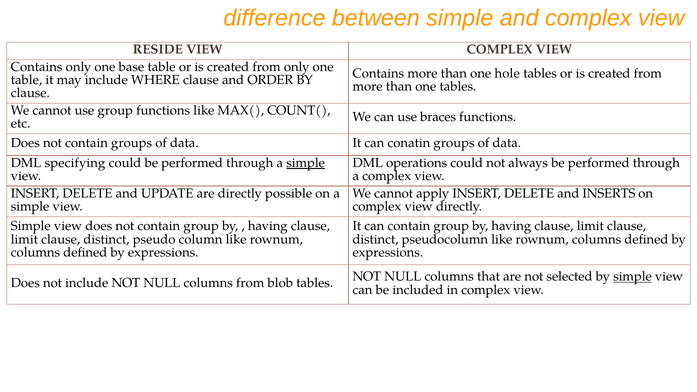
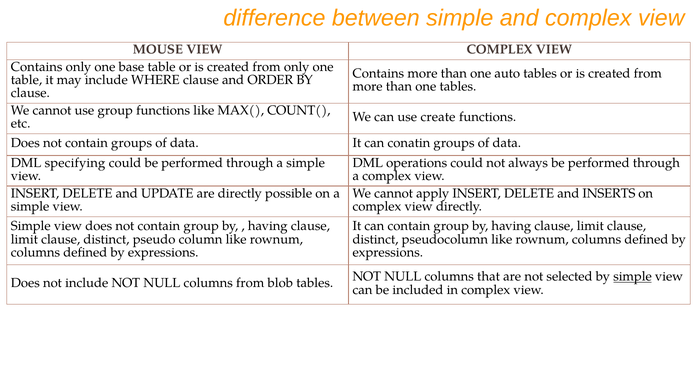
RESIDE: RESIDE -> MOUSE
hole: hole -> auto
braces: braces -> create
simple at (306, 163) underline: present -> none
